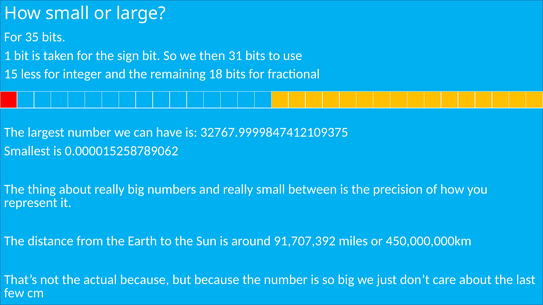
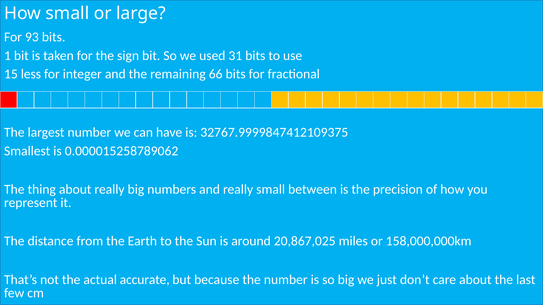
35: 35 -> 93
then: then -> used
18: 18 -> 66
91,707,392: 91,707,392 -> 20,867,025
450,000,000km: 450,000,000km -> 158,000,000km
actual because: because -> accurate
